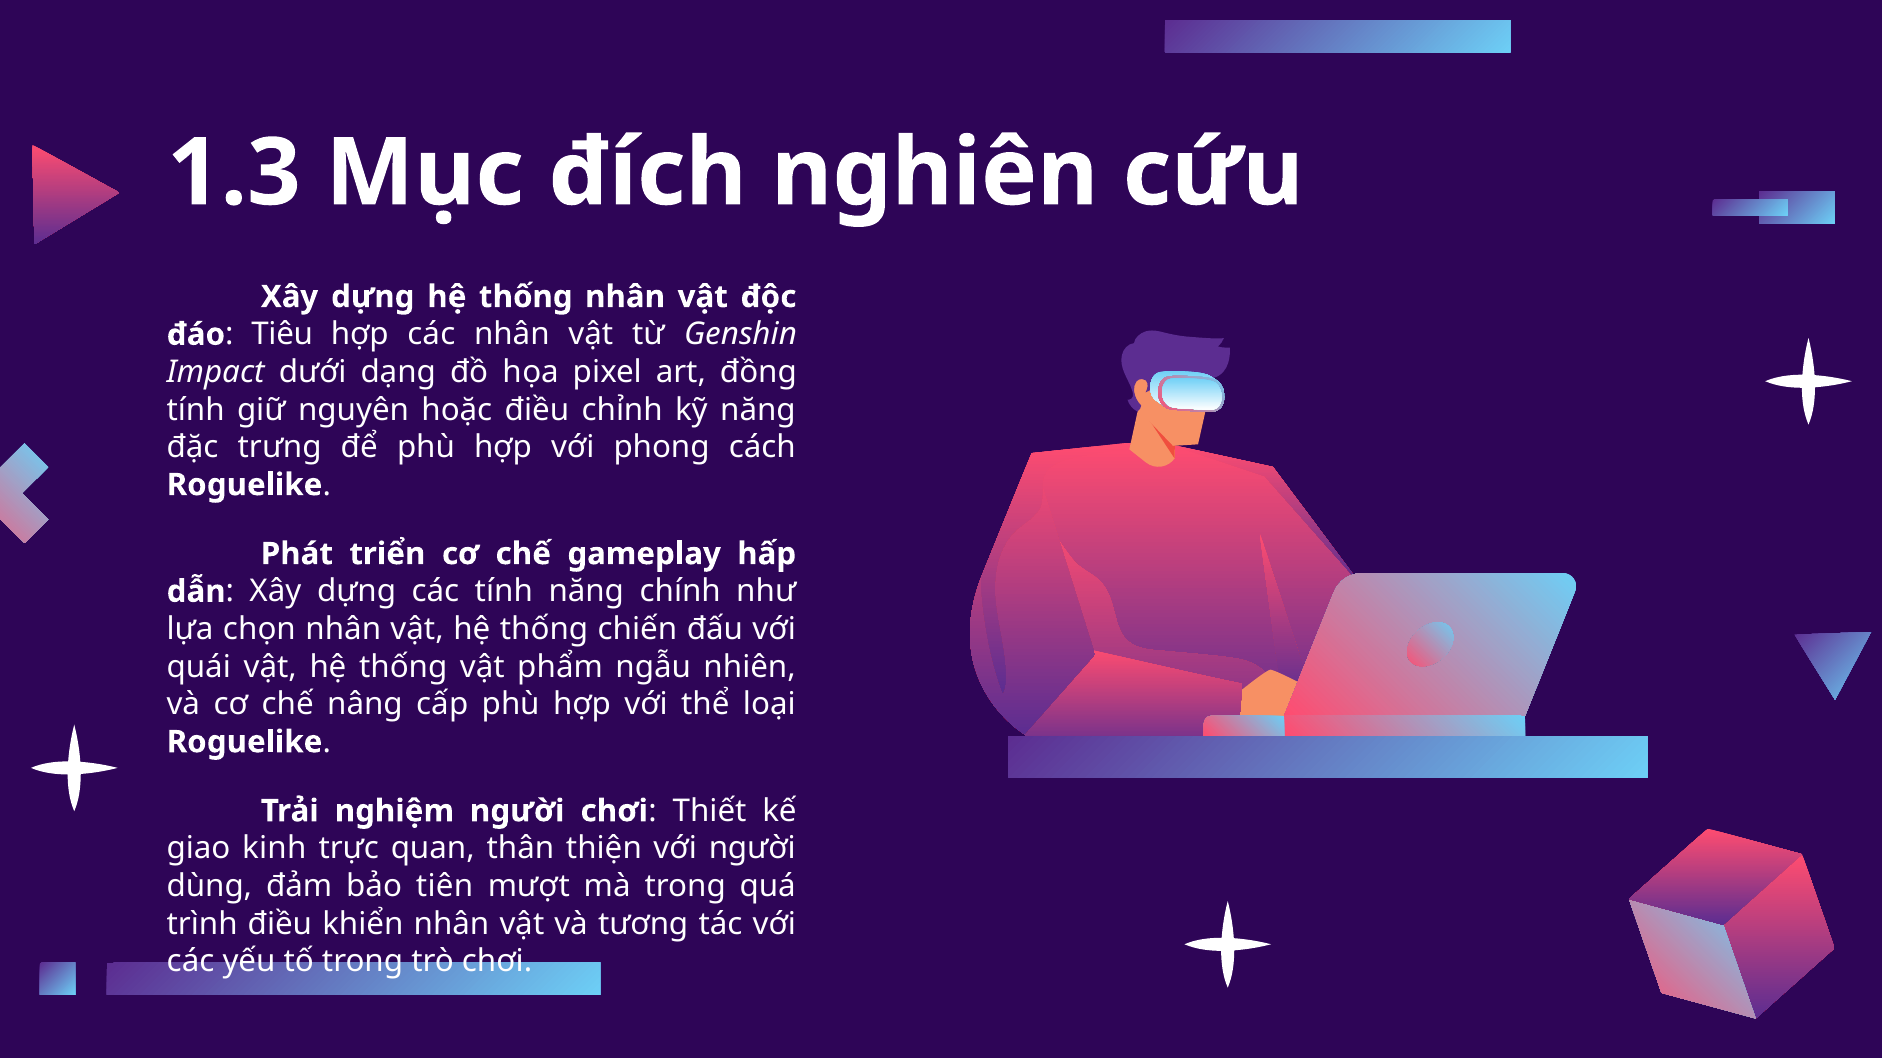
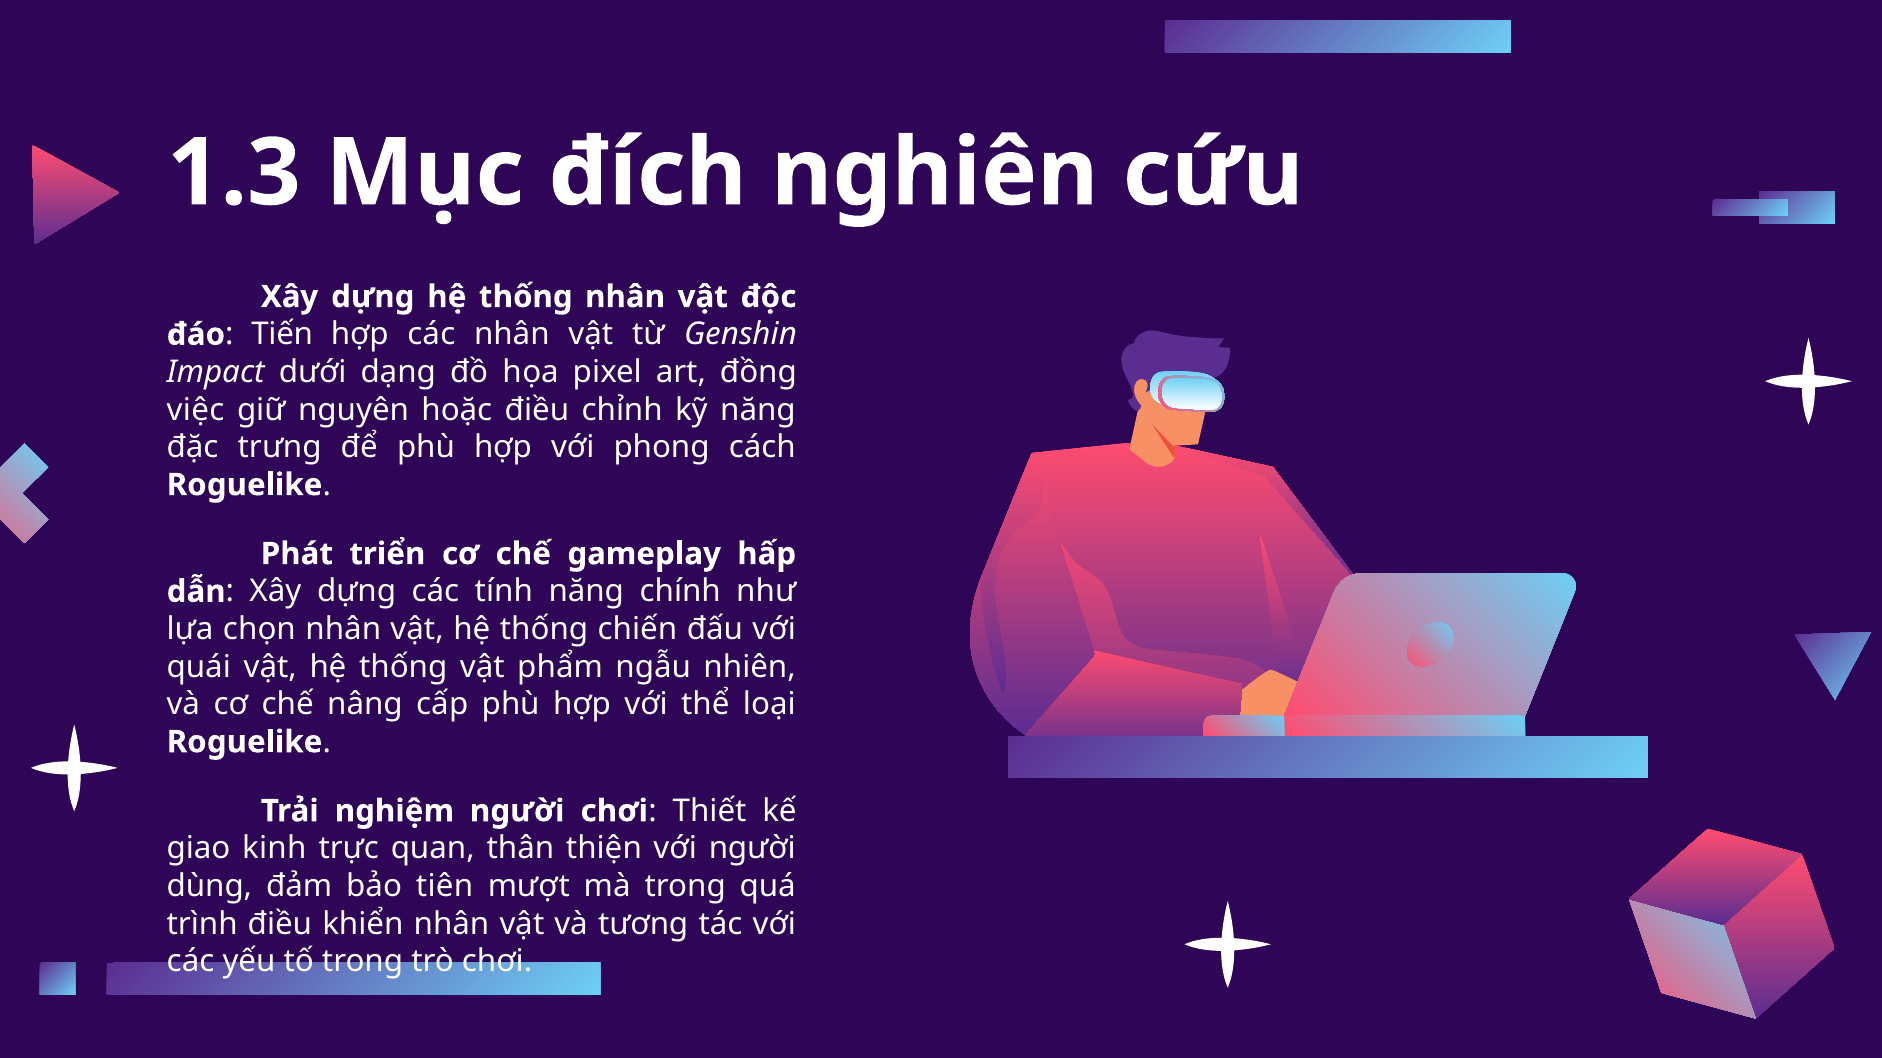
Tiêu: Tiêu -> Tiến
tính at (196, 410): tính -> việc
